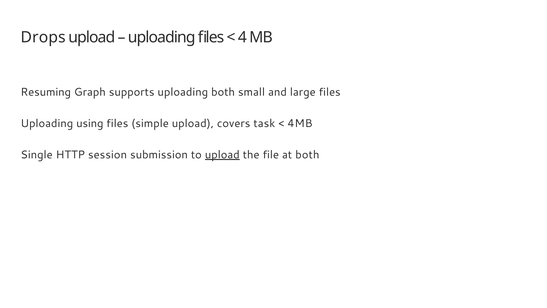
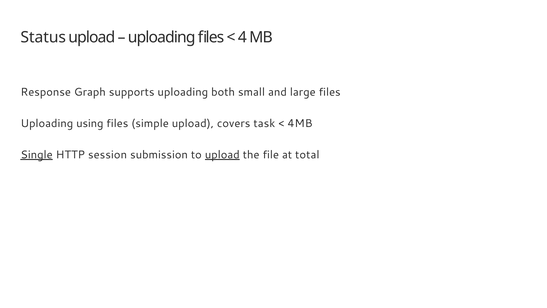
Drops: Drops -> Status
Resuming: Resuming -> Response
Single underline: none -> present
at both: both -> total
